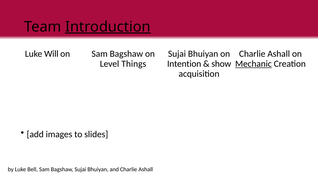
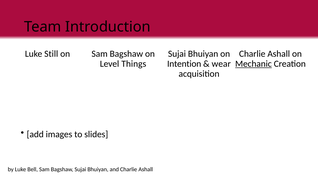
Introduction underline: present -> none
Will: Will -> Still
show: show -> wear
